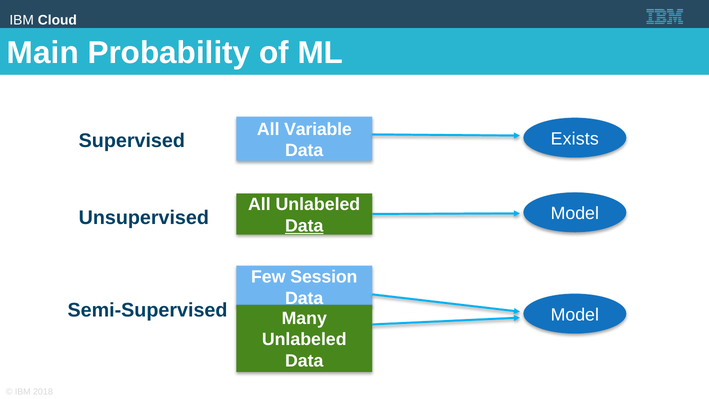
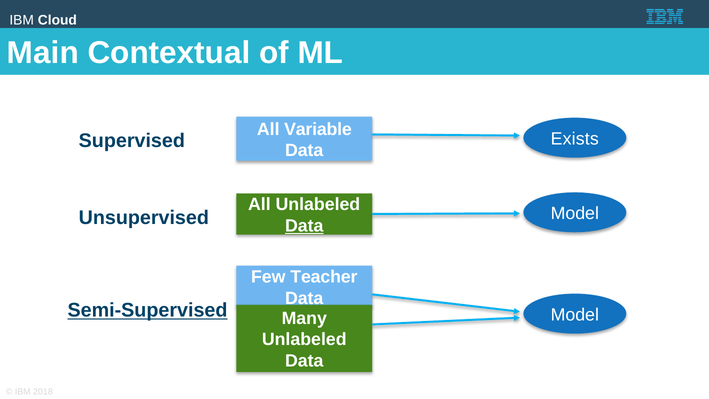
Probability: Probability -> Contextual
Session: Session -> Teacher
Semi-Supervised underline: none -> present
